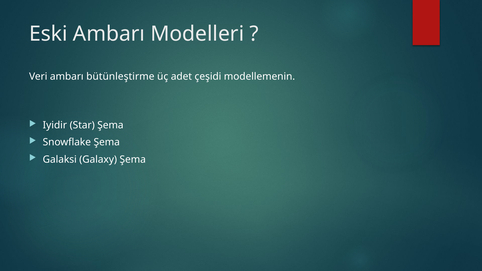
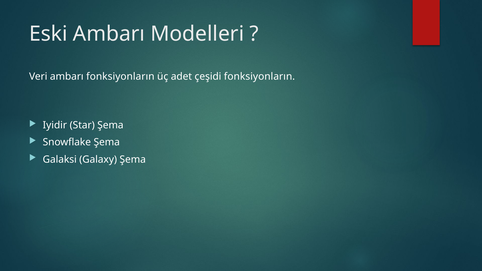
ambarı bütünleştirme: bütünleştirme -> fonksiyonların
çeşidi modellemenin: modellemenin -> fonksiyonların
